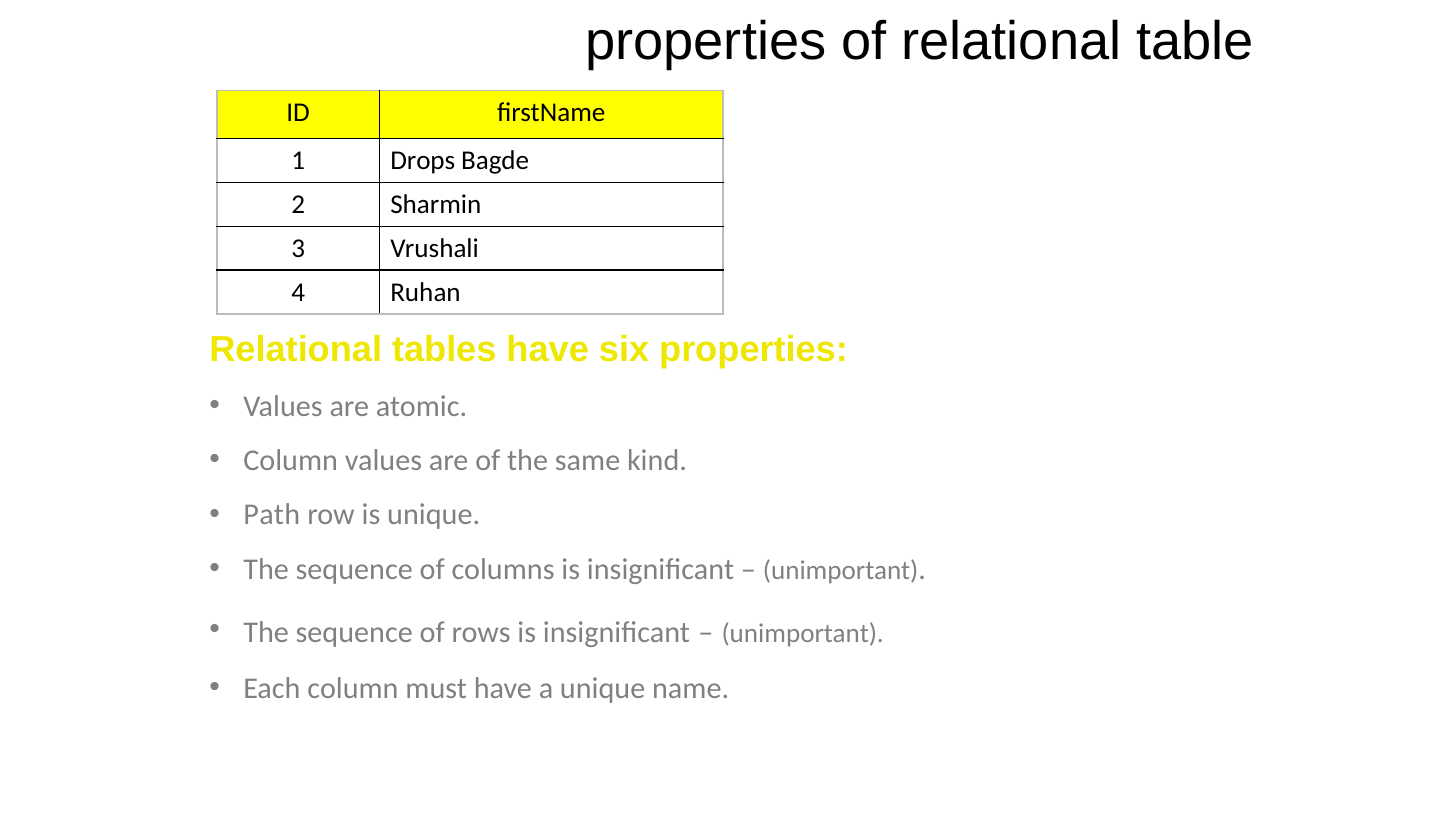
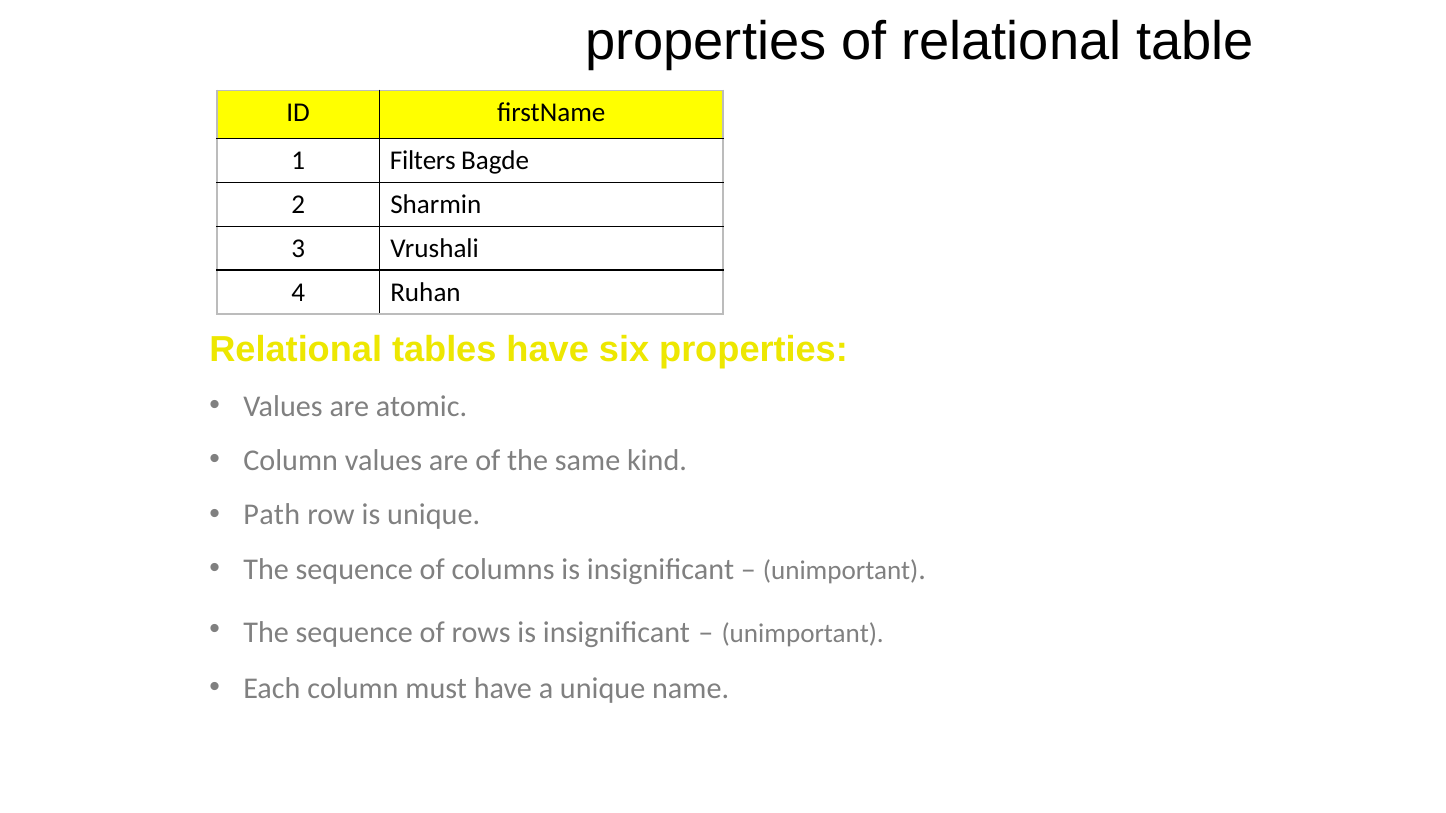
Drops: Drops -> Filters
